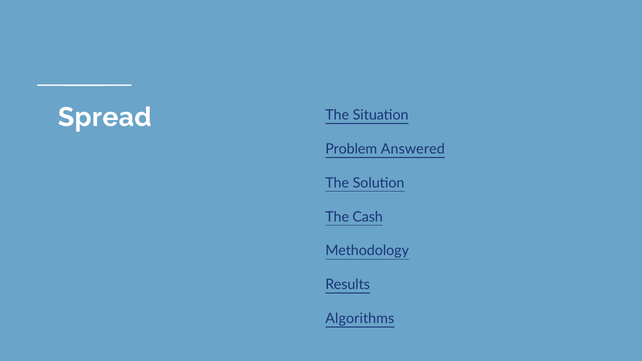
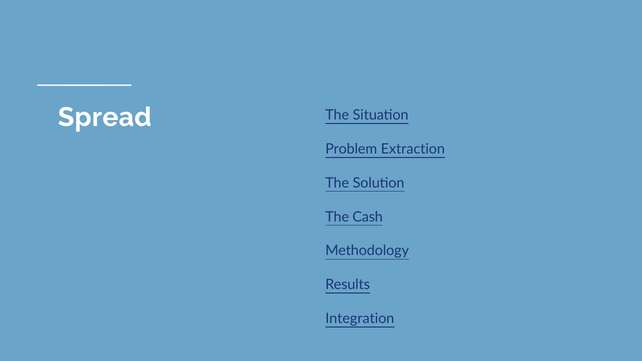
Answered: Answered -> Extraction
Algorithms: Algorithms -> Integration
